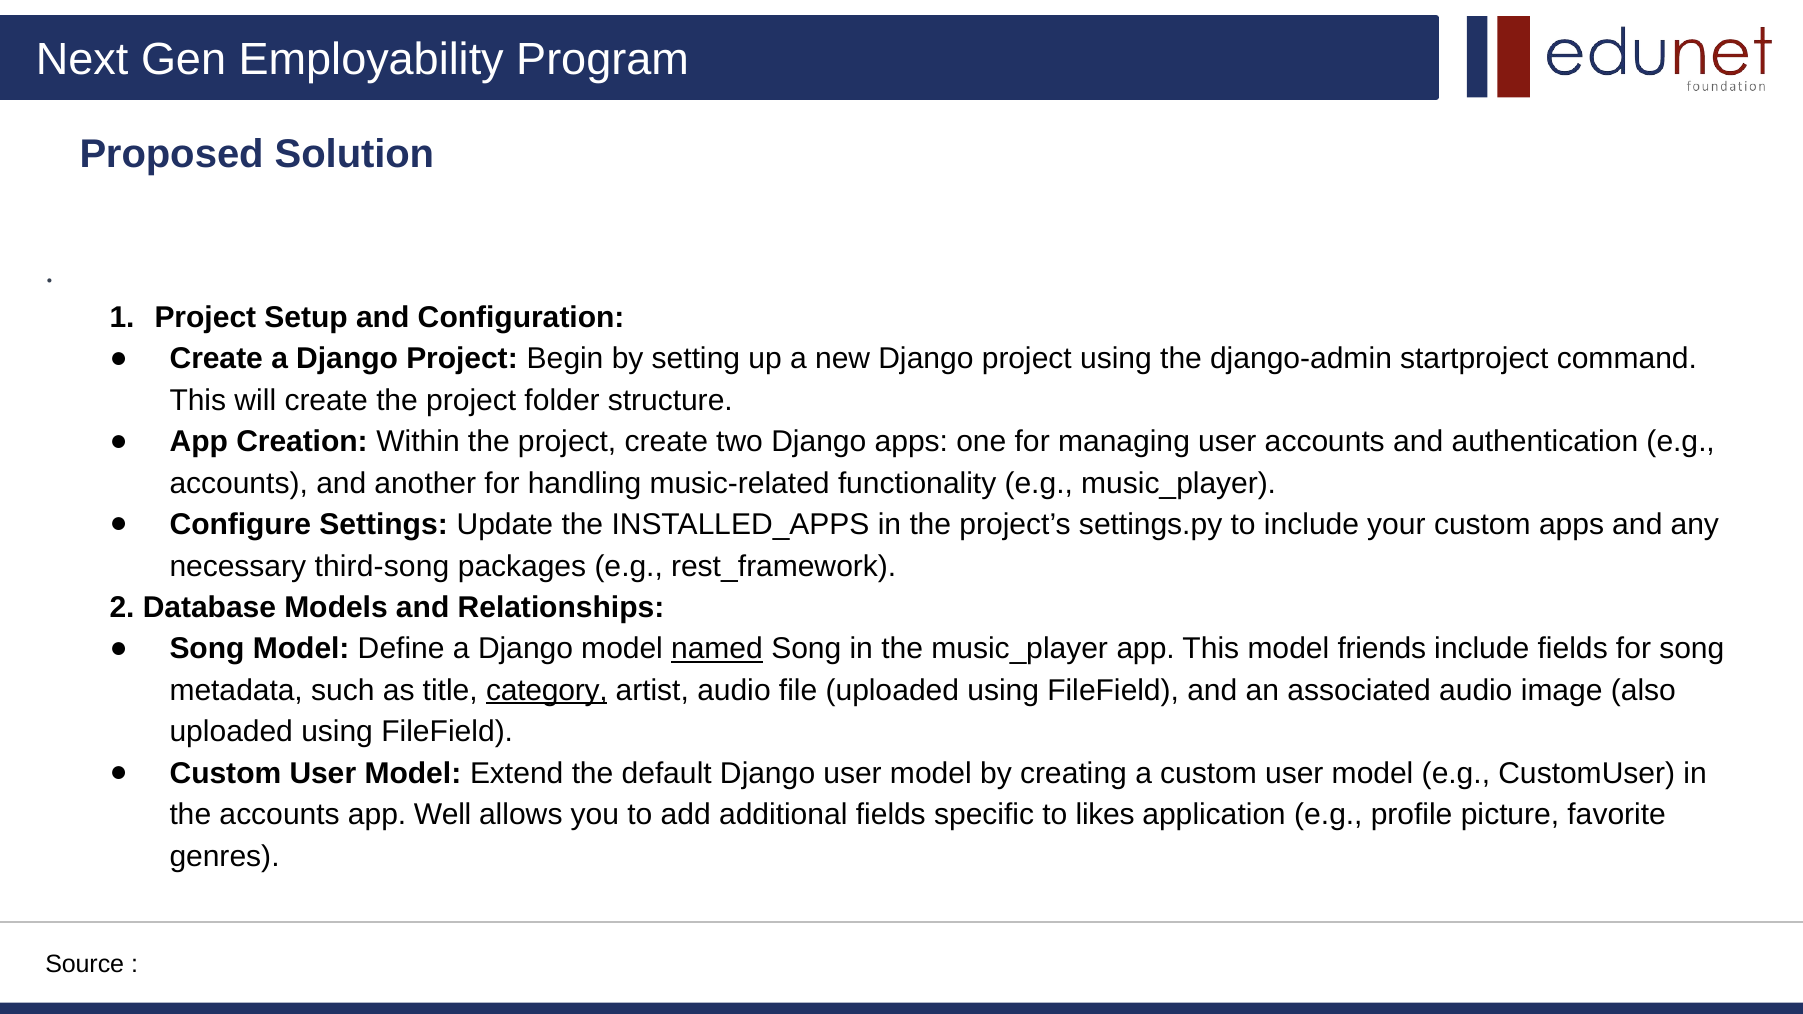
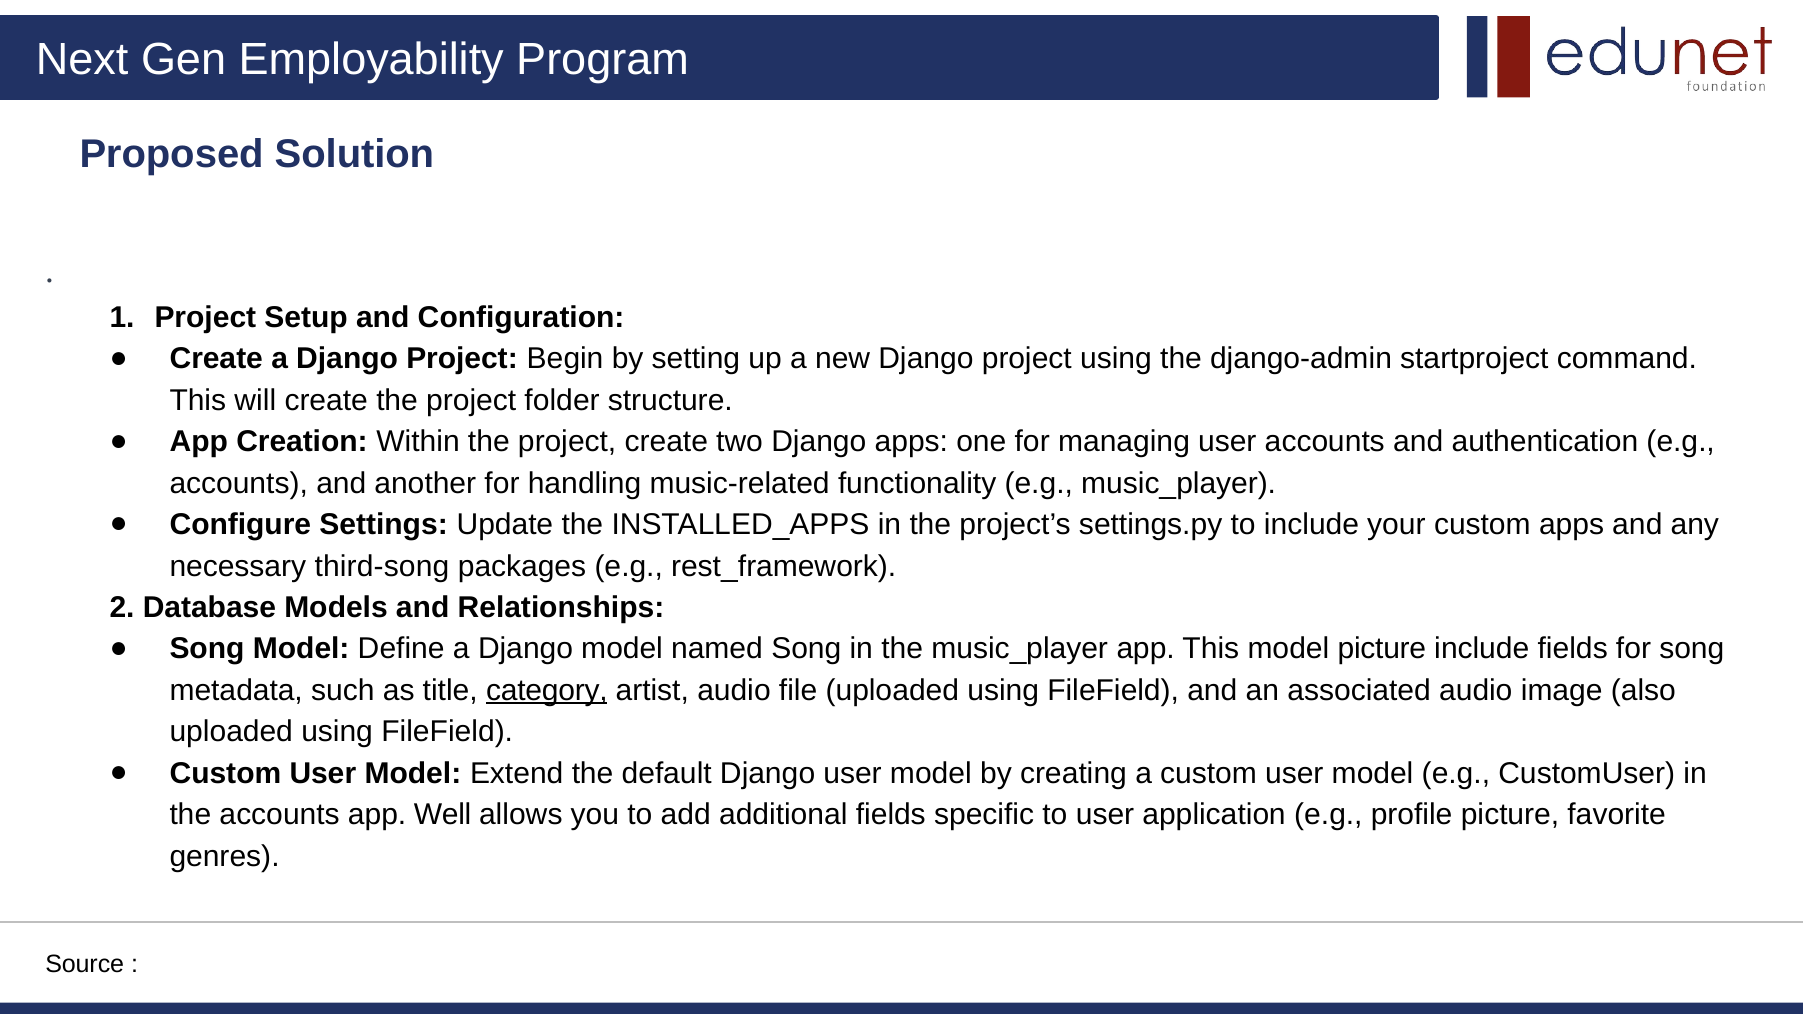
named underline: present -> none
model friends: friends -> picture
to likes: likes -> user
